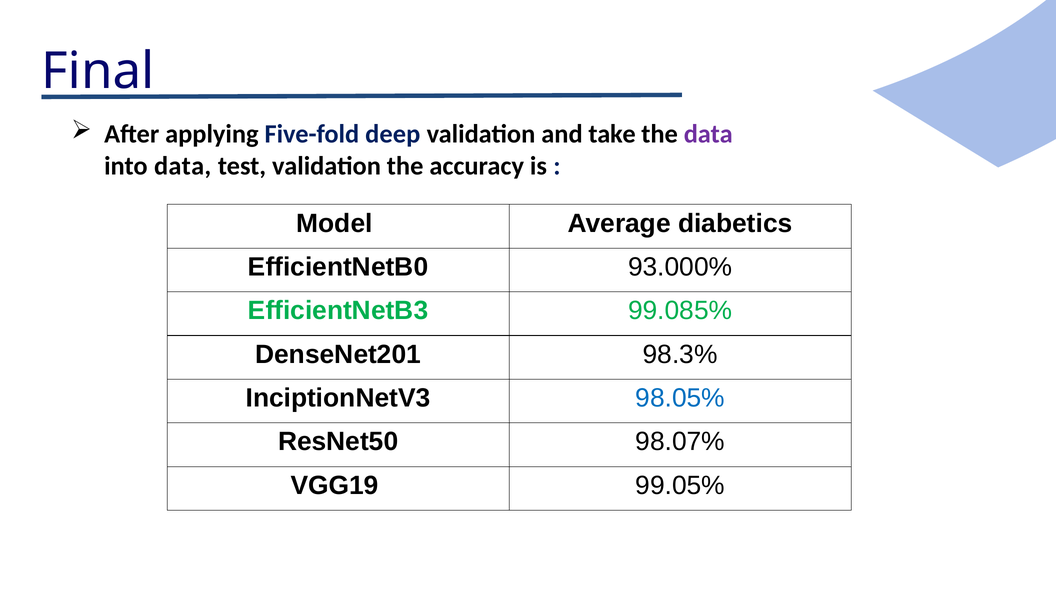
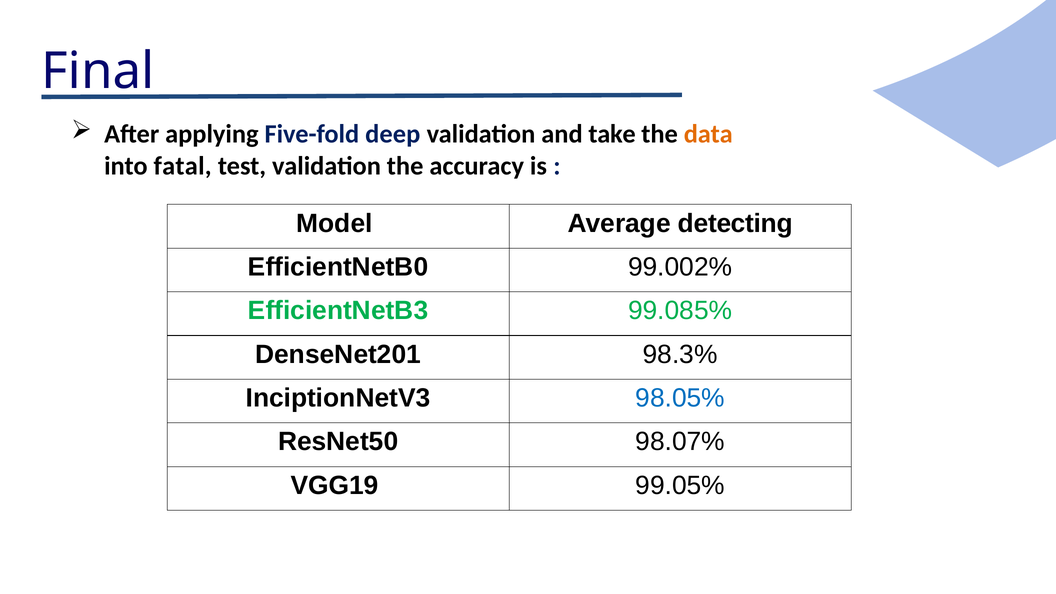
data at (708, 134) colour: purple -> orange
into data: data -> fatal
diabetics: diabetics -> detecting
93.000%: 93.000% -> 99.002%
